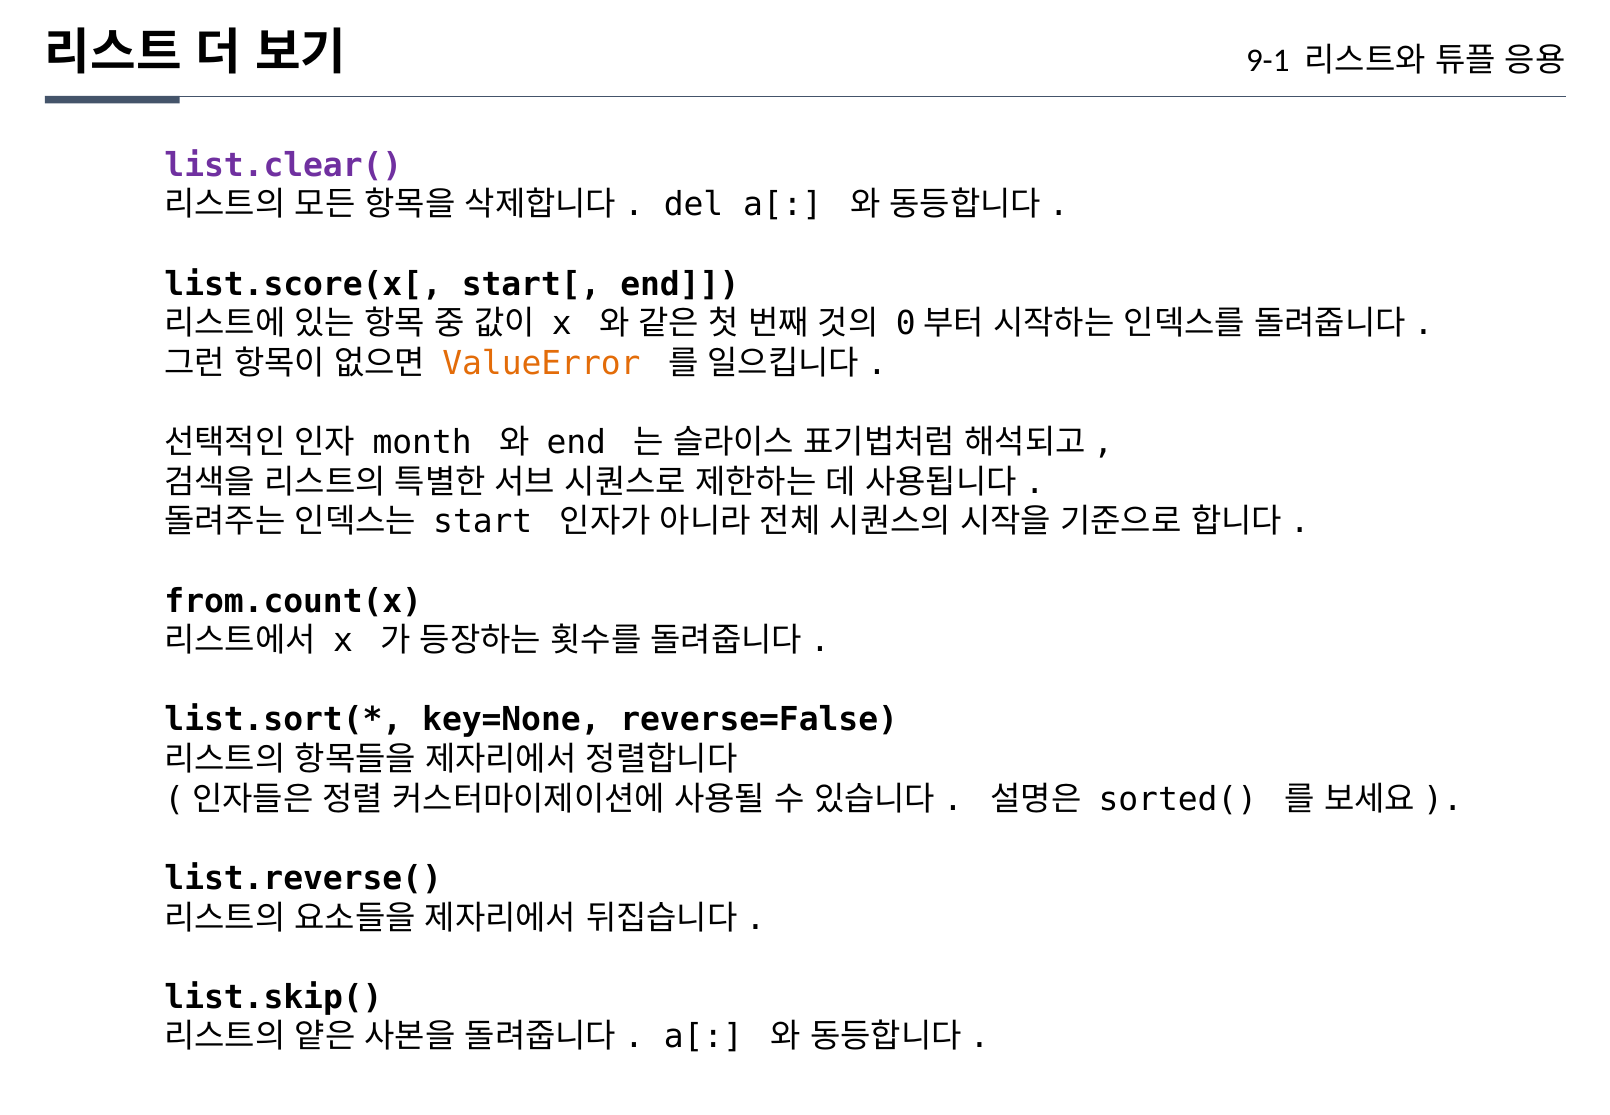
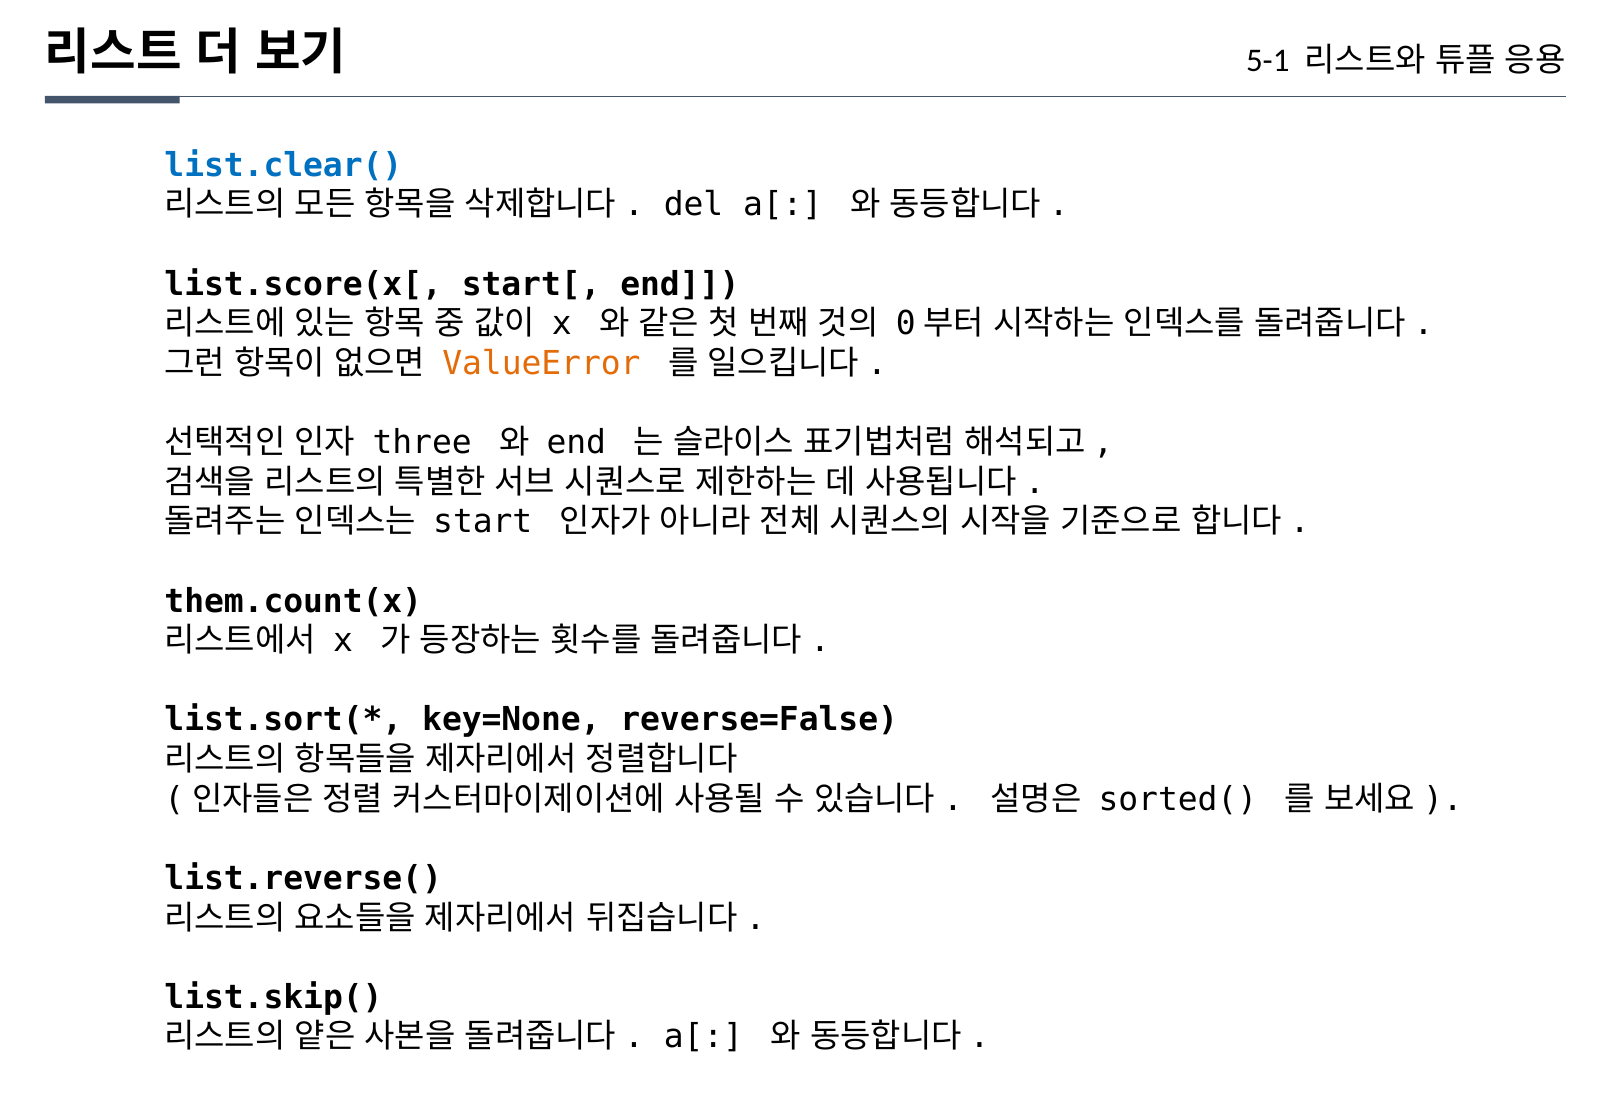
9-1: 9-1 -> 5-1
list.clear( colour: purple -> blue
month: month -> three
from.count(x: from.count(x -> them.count(x
